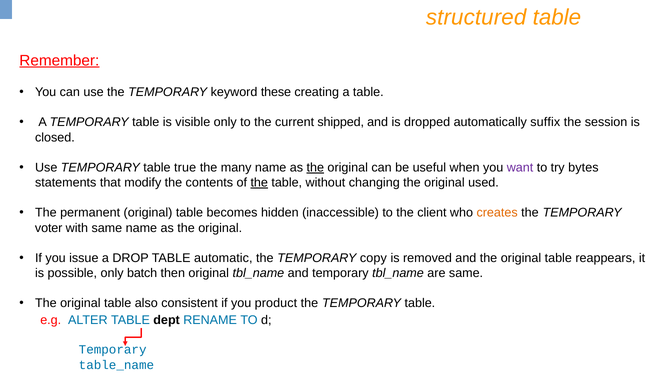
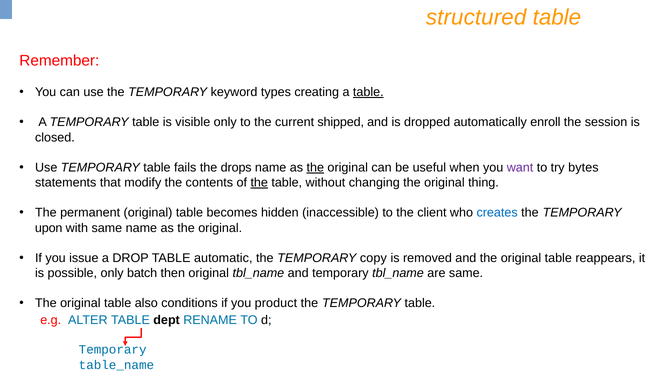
Remember underline: present -> none
these: these -> types
table at (368, 92) underline: none -> present
suffix: suffix -> enroll
true: true -> fails
many: many -> drops
used: used -> thing
creates colour: orange -> blue
voter: voter -> upon
consistent: consistent -> conditions
